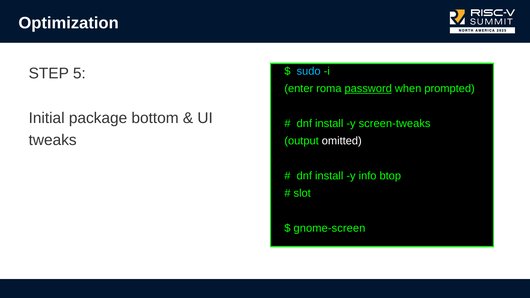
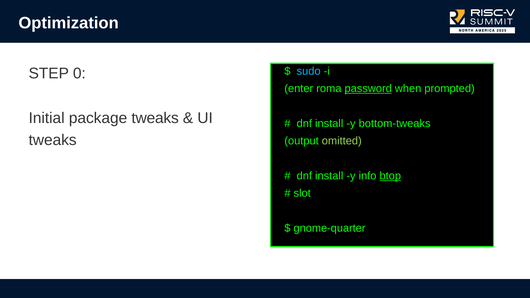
5: 5 -> 0
package bottom: bottom -> tweaks
screen-tweaks: screen-tweaks -> bottom-tweaks
omitted colour: white -> light green
btop underline: none -> present
gnome-screen: gnome-screen -> gnome-quarter
